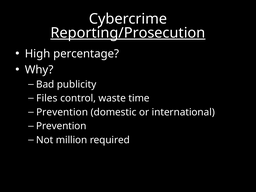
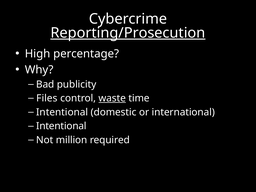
waste underline: none -> present
Prevention at (62, 112): Prevention -> Intentional
Prevention at (61, 126): Prevention -> Intentional
